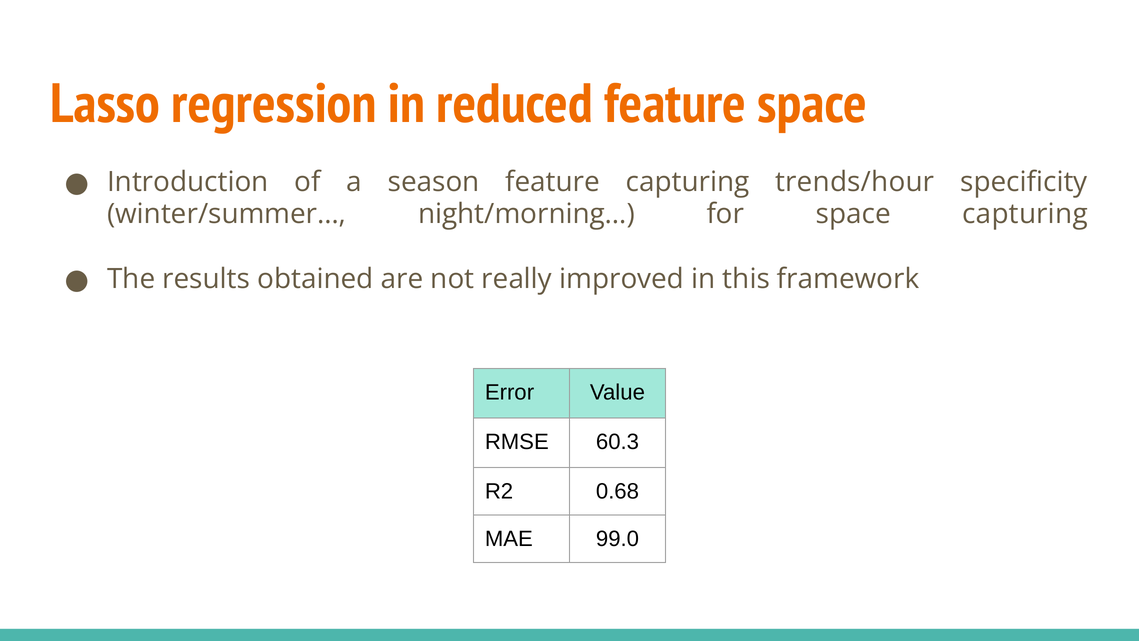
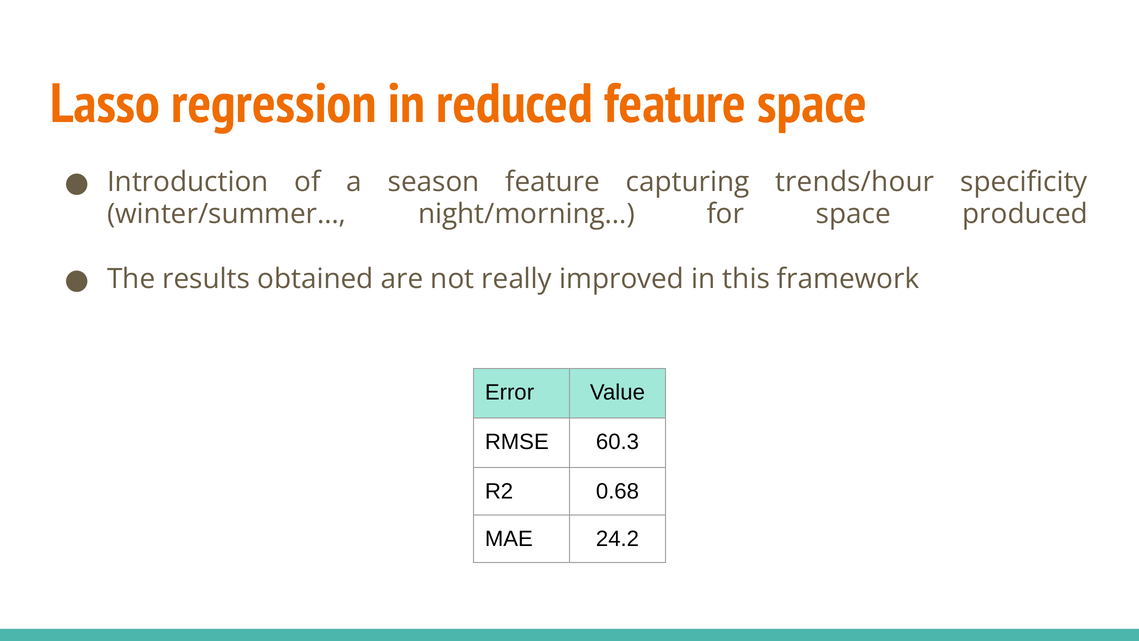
space capturing: capturing -> produced
99.0: 99.0 -> 24.2
